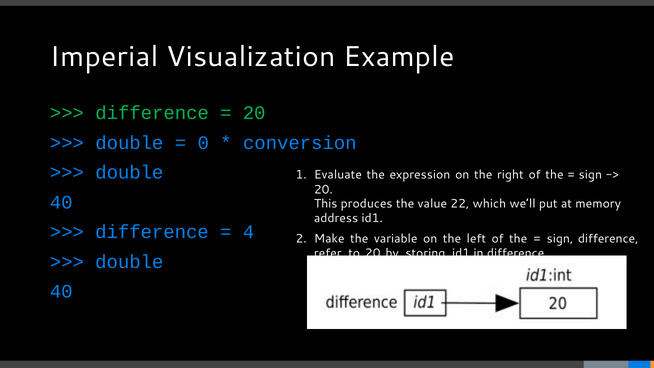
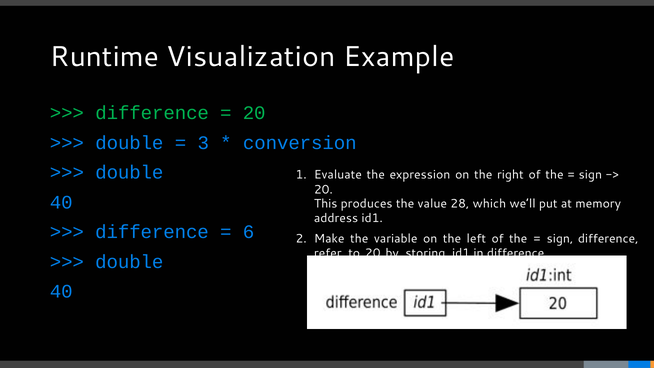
Imperial: Imperial -> Runtime
0: 0 -> 3
22: 22 -> 28
4: 4 -> 6
